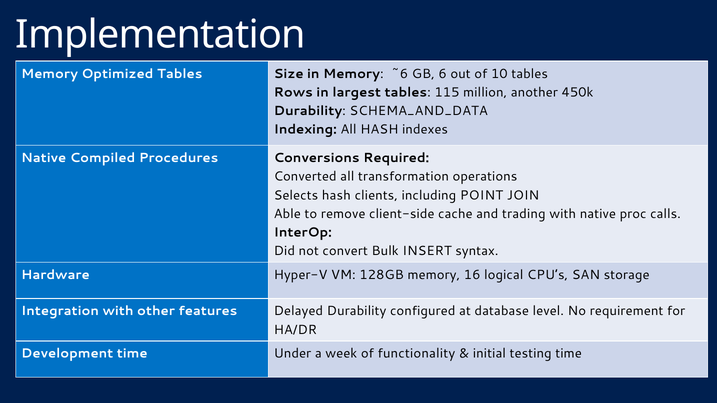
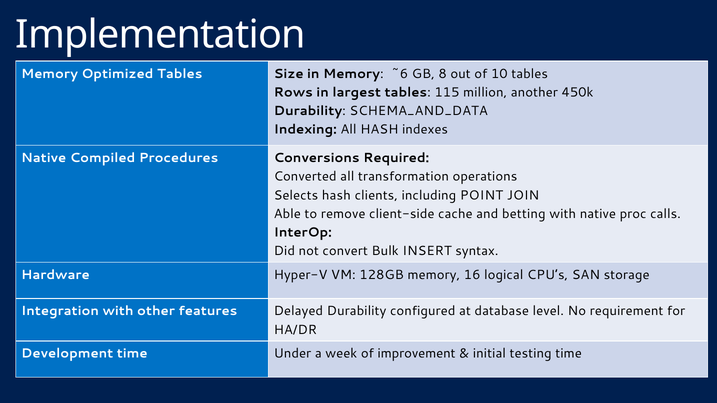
6: 6 -> 8
trading: trading -> betting
functionality: functionality -> improvement
